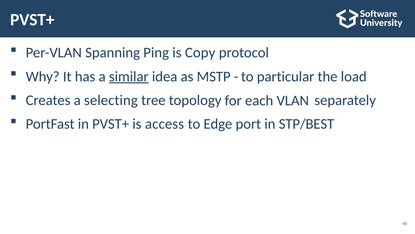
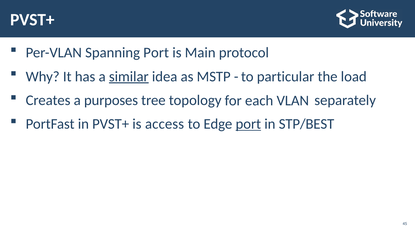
Spanning Ping: Ping -> Port
Copy: Copy -> Main
selecting: selecting -> purposes
port at (248, 124) underline: none -> present
